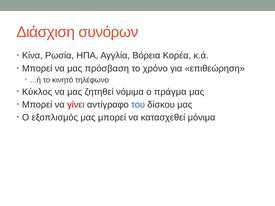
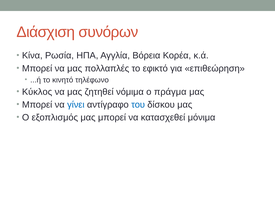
πρόσβαση: πρόσβαση -> πολλαπλές
χρόνο: χρόνο -> εφικτό
γίνει colour: red -> blue
